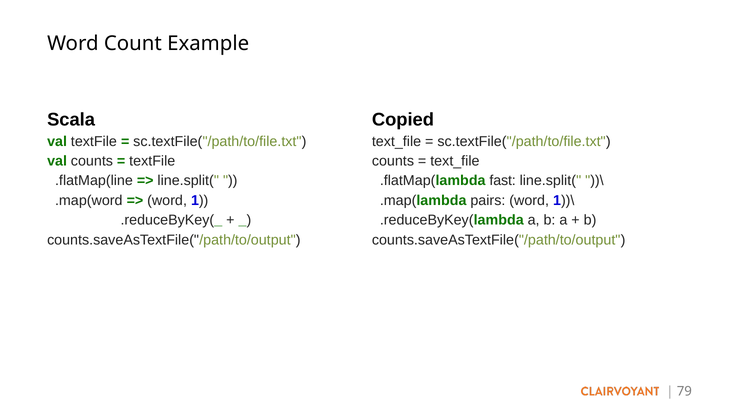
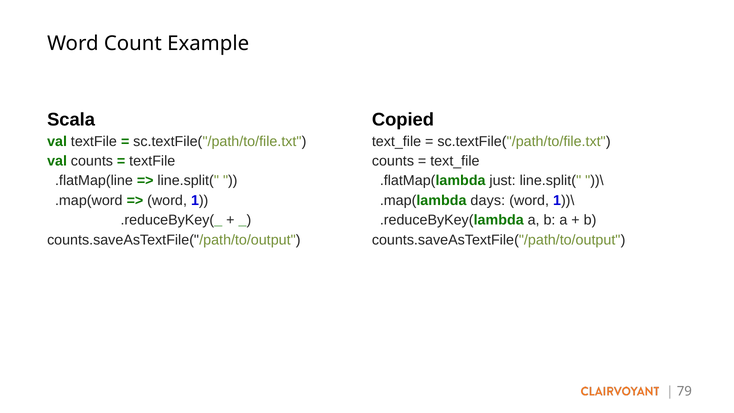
fast: fast -> just
pairs: pairs -> days
